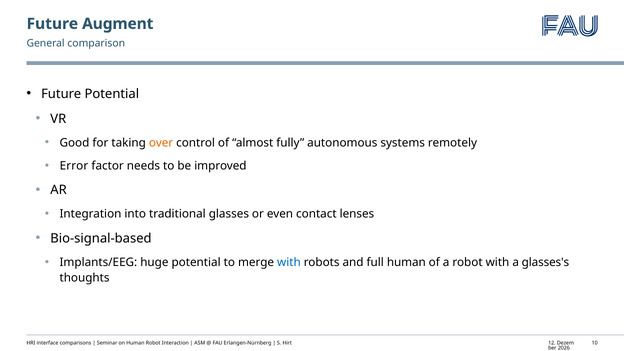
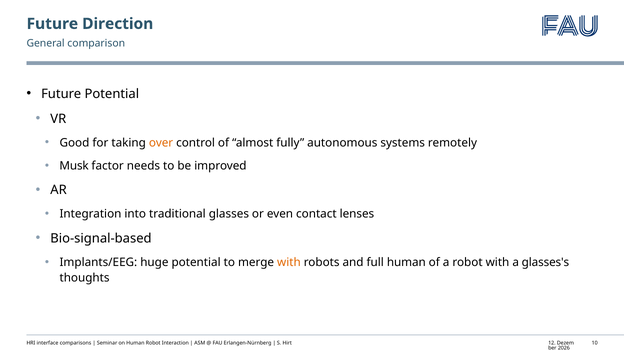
Augment: Augment -> Direction
Error: Error -> Musk
with at (289, 262) colour: blue -> orange
